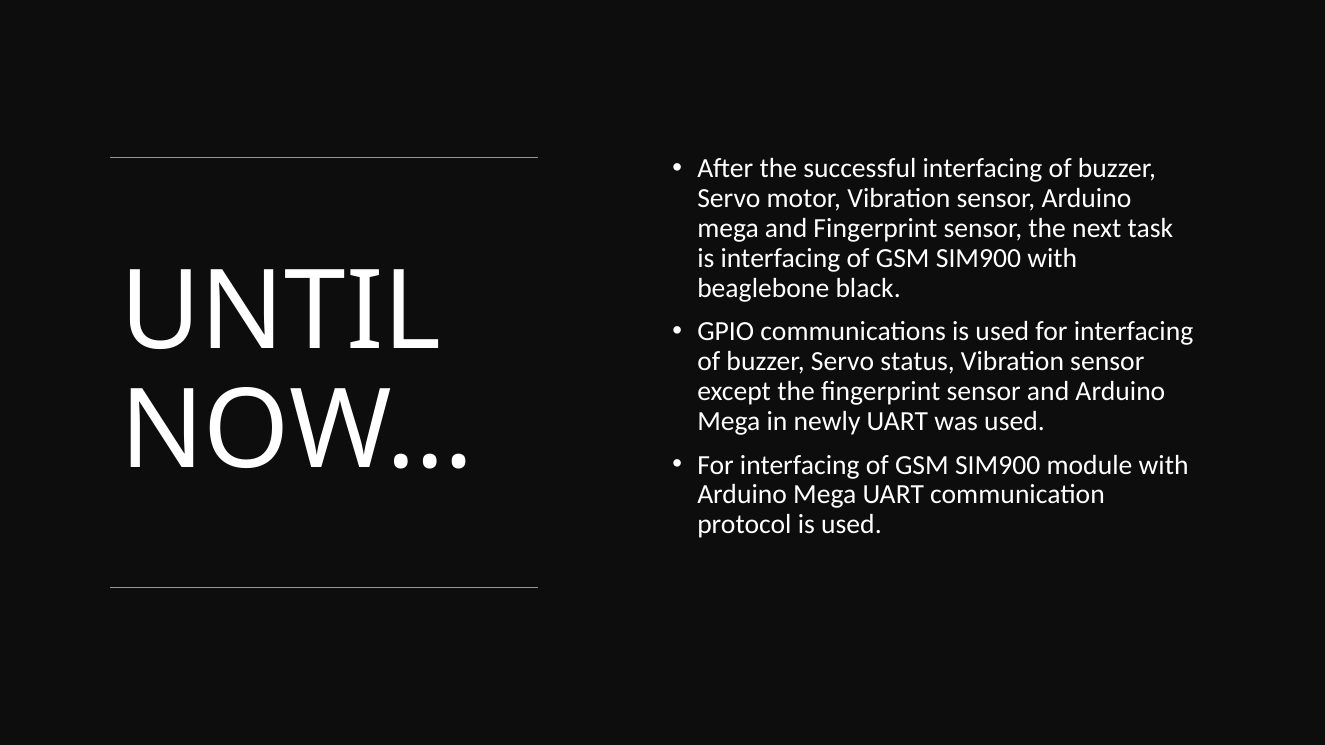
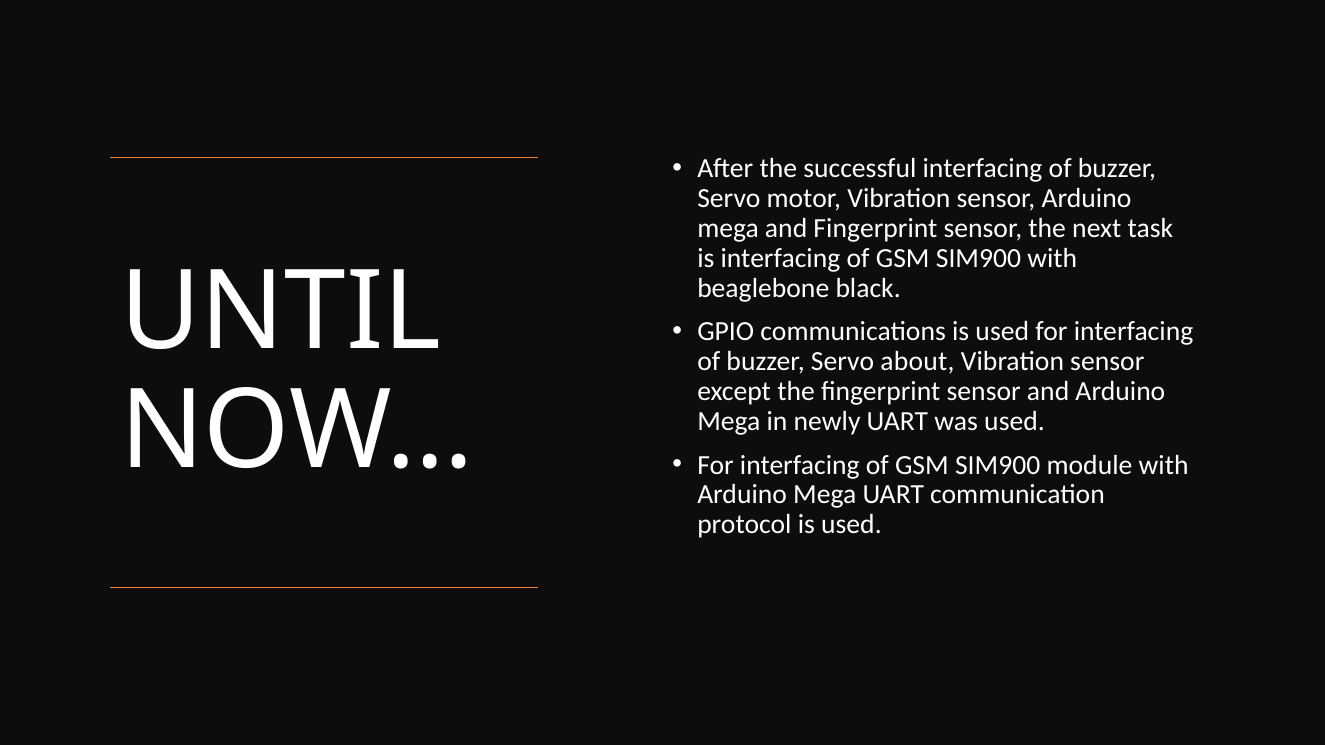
status: status -> about
